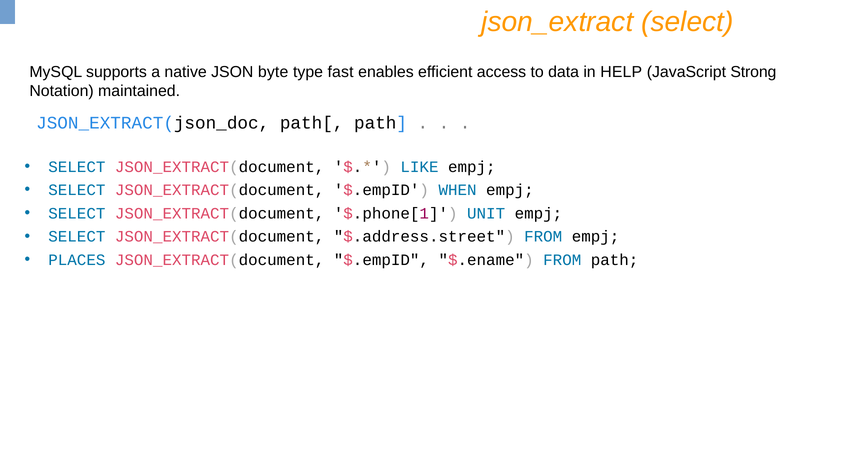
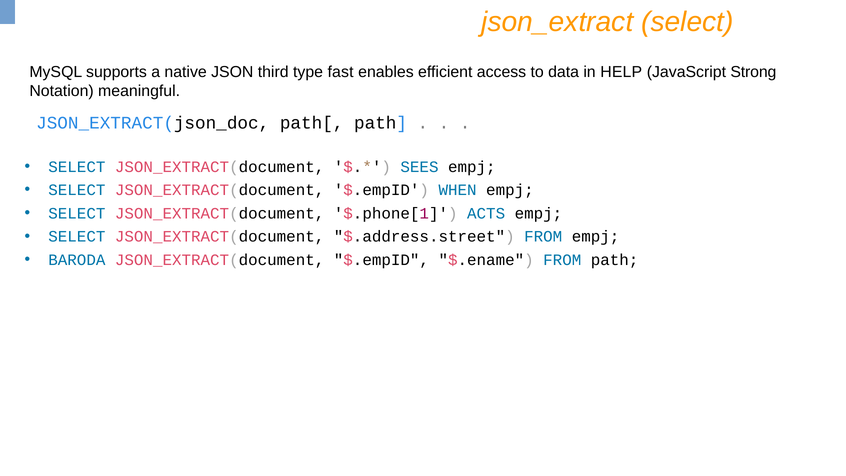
byte: byte -> third
maintained: maintained -> meaningful
LIKE: LIKE -> SEES
UNIT: UNIT -> ACTS
PLACES: PLACES -> BARODA
